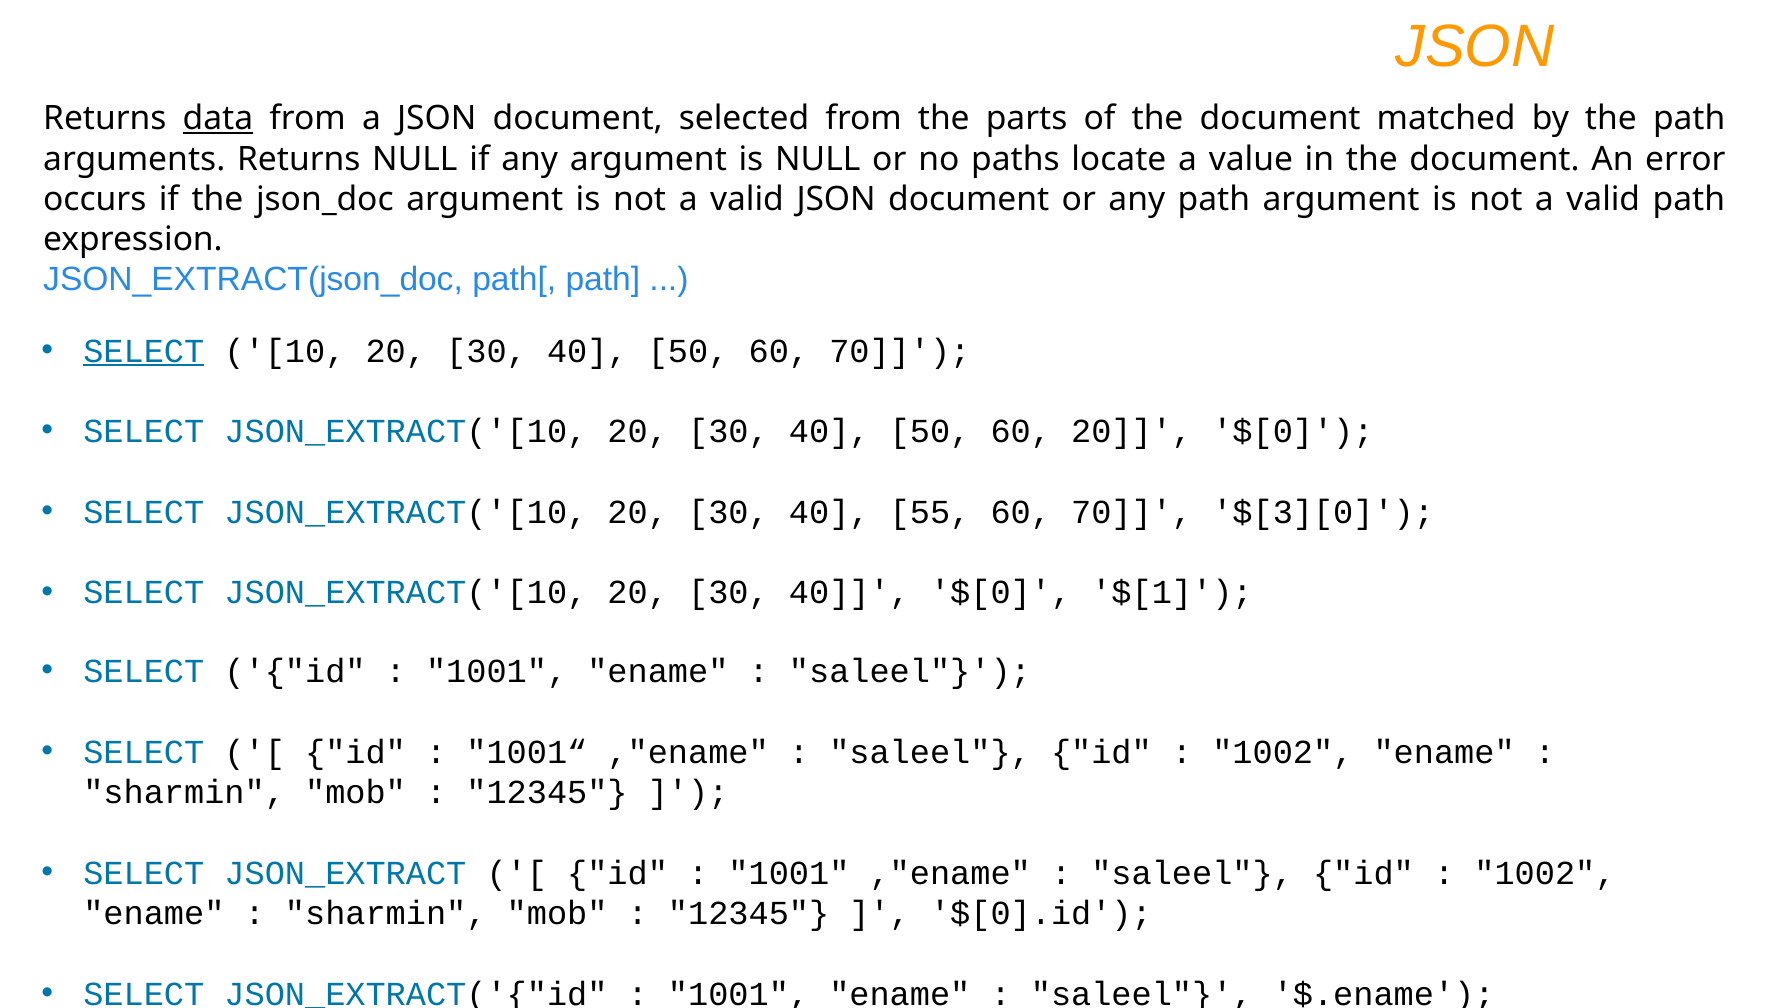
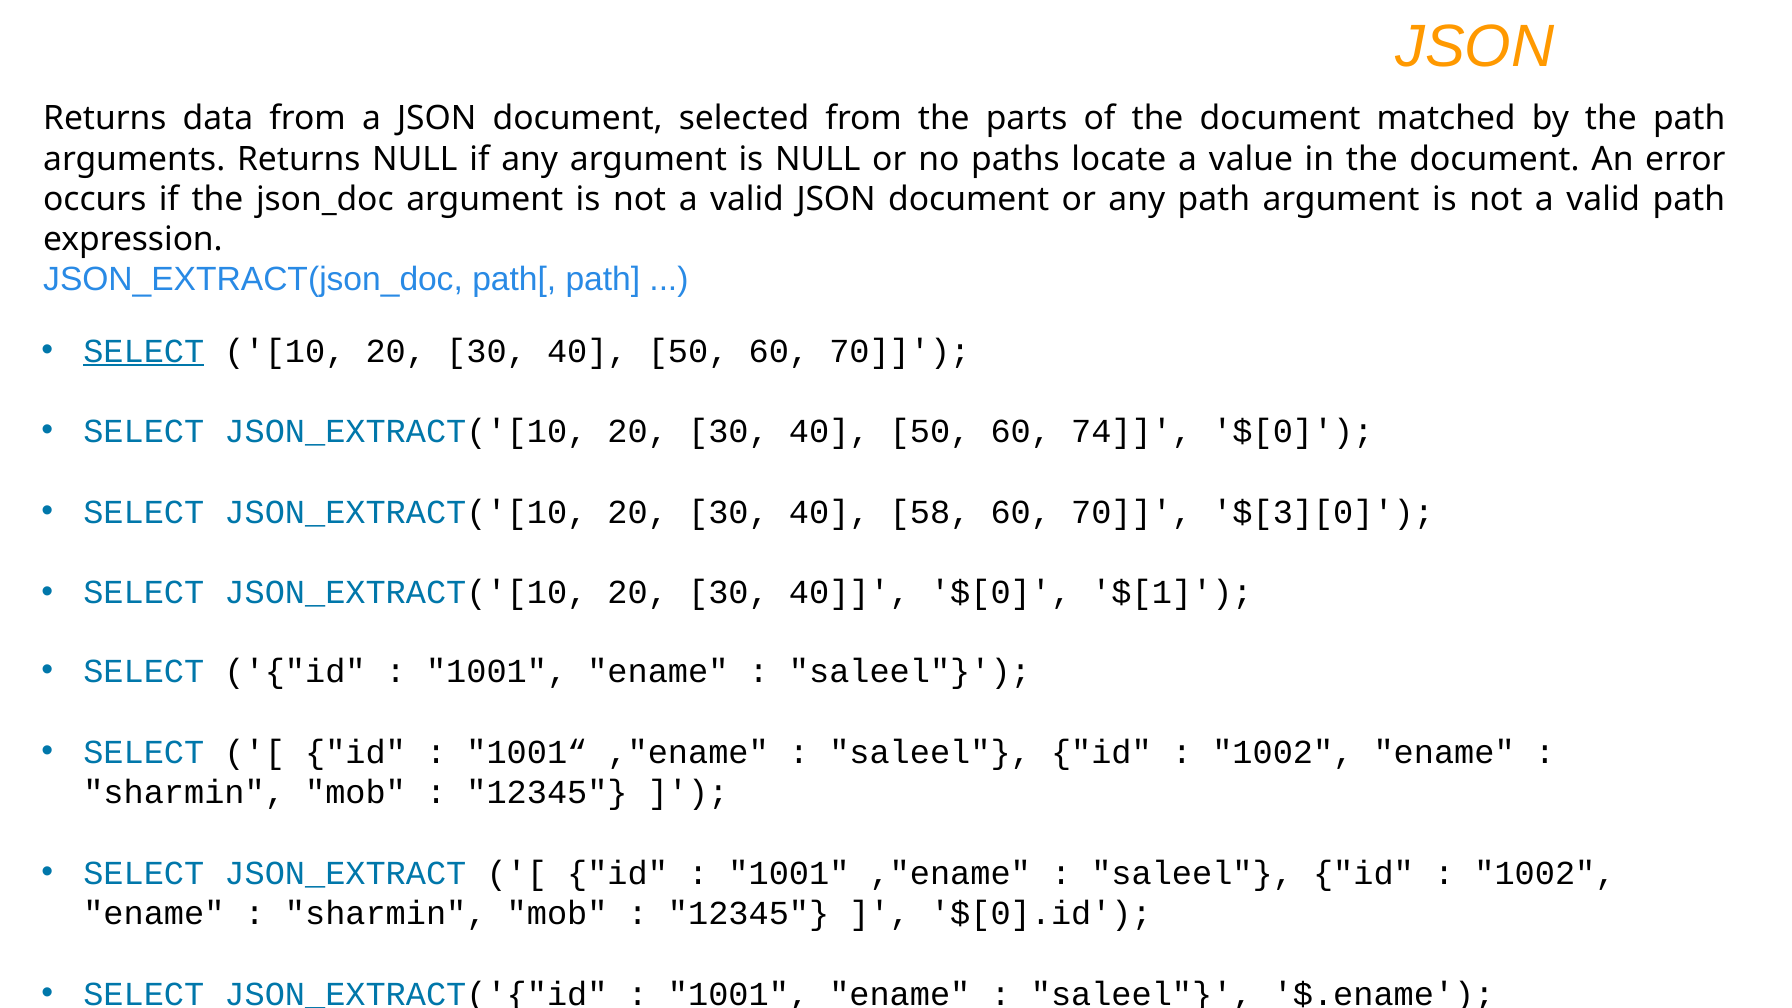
data underline: present -> none
60 20: 20 -> 74
55: 55 -> 58
